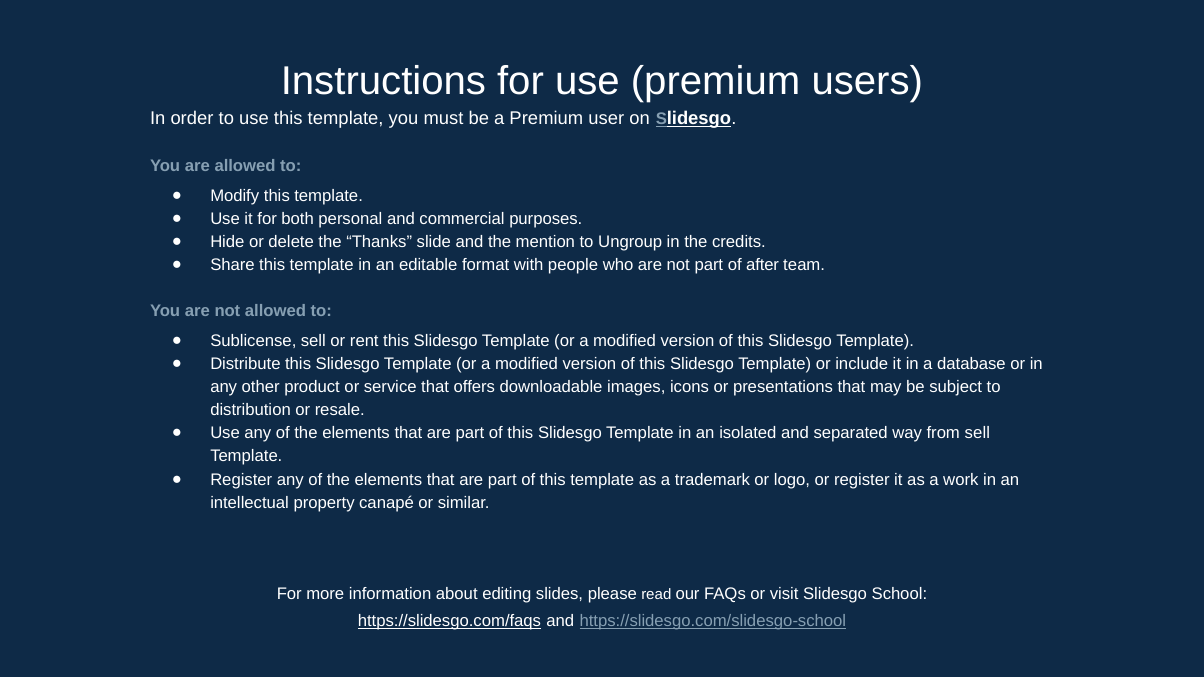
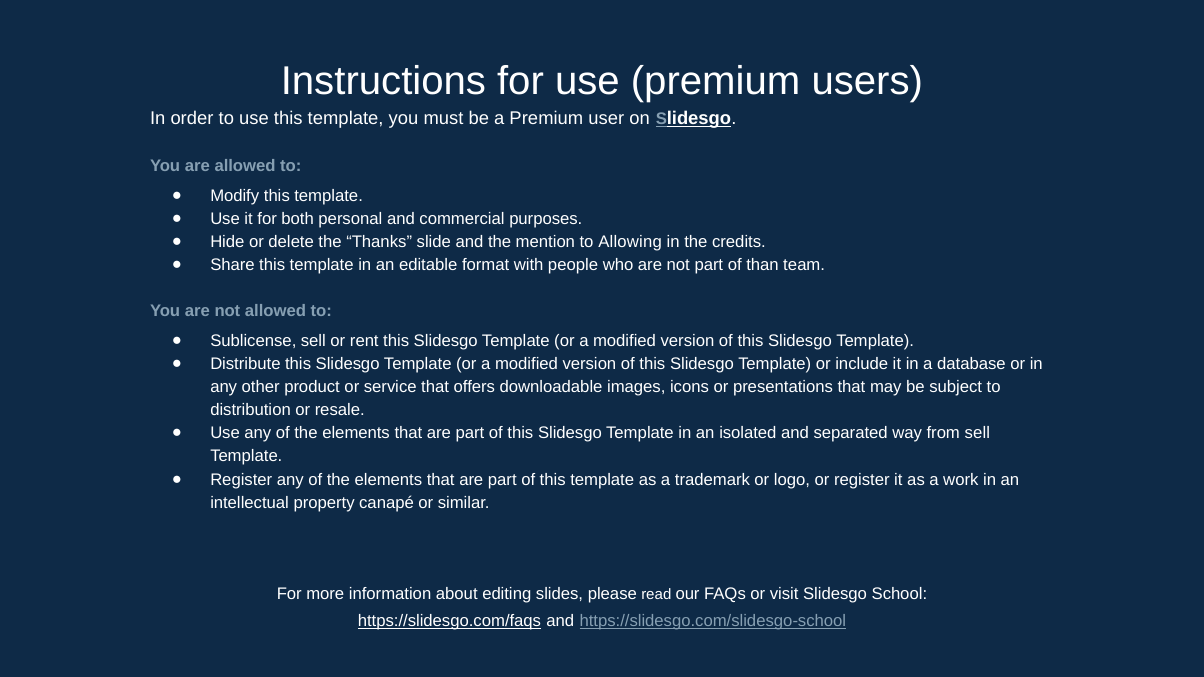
Ungroup: Ungroup -> Allowing
after: after -> than
